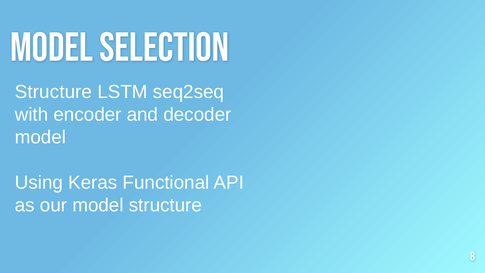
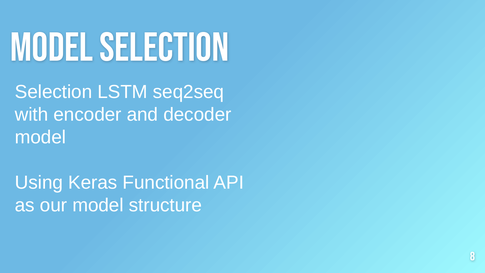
Structure at (54, 92): Structure -> Selection
